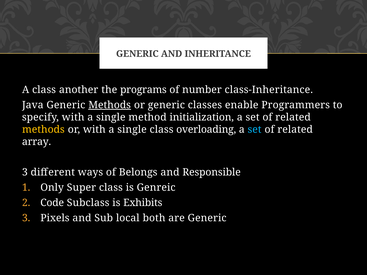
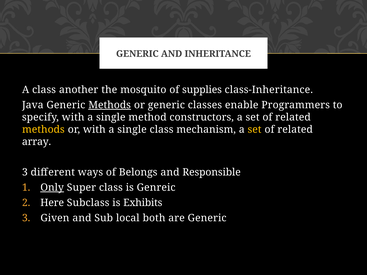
programs: programs -> mosquito
number: number -> supplies
initialization: initialization -> constructors
overloading: overloading -> mechanism
set at (255, 130) colour: light blue -> yellow
Only underline: none -> present
Code: Code -> Here
Pixels: Pixels -> Given
